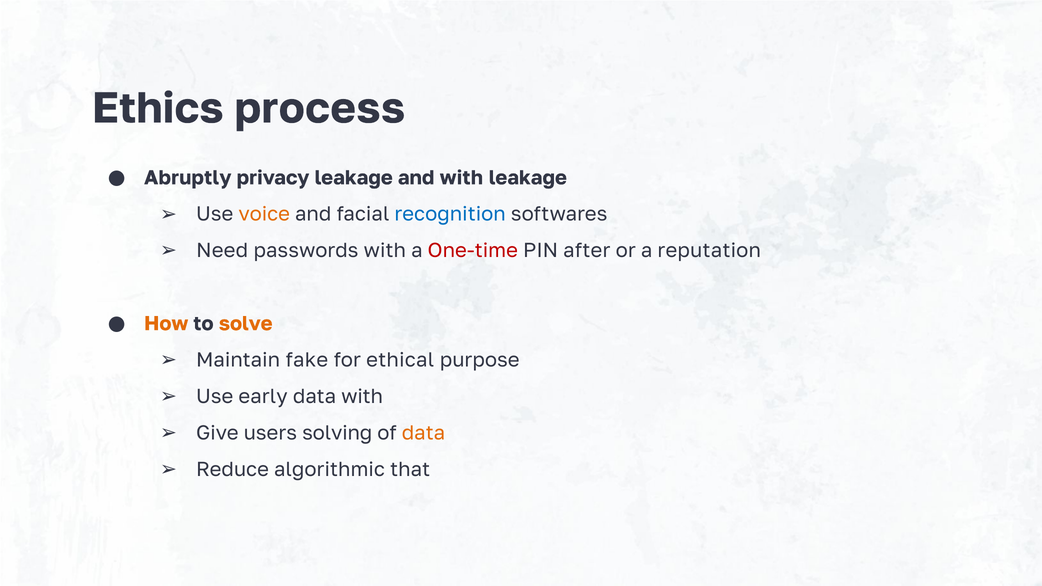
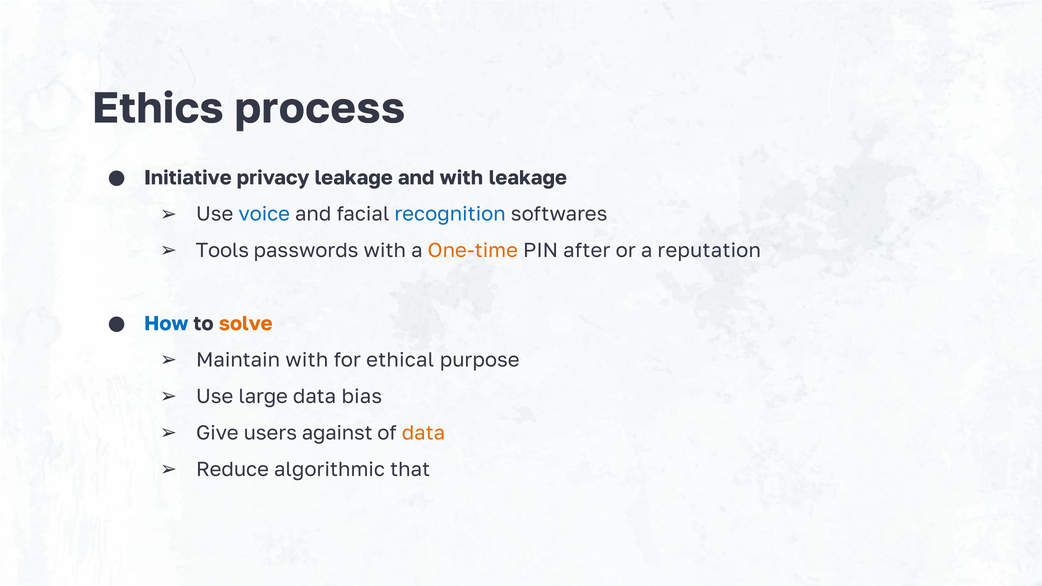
Abruptly: Abruptly -> Initiative
voice colour: orange -> blue
Need: Need -> Tools
One-time colour: red -> orange
How colour: orange -> blue
Maintain fake: fake -> with
early: early -> large
data with: with -> bias
solving: solving -> against
